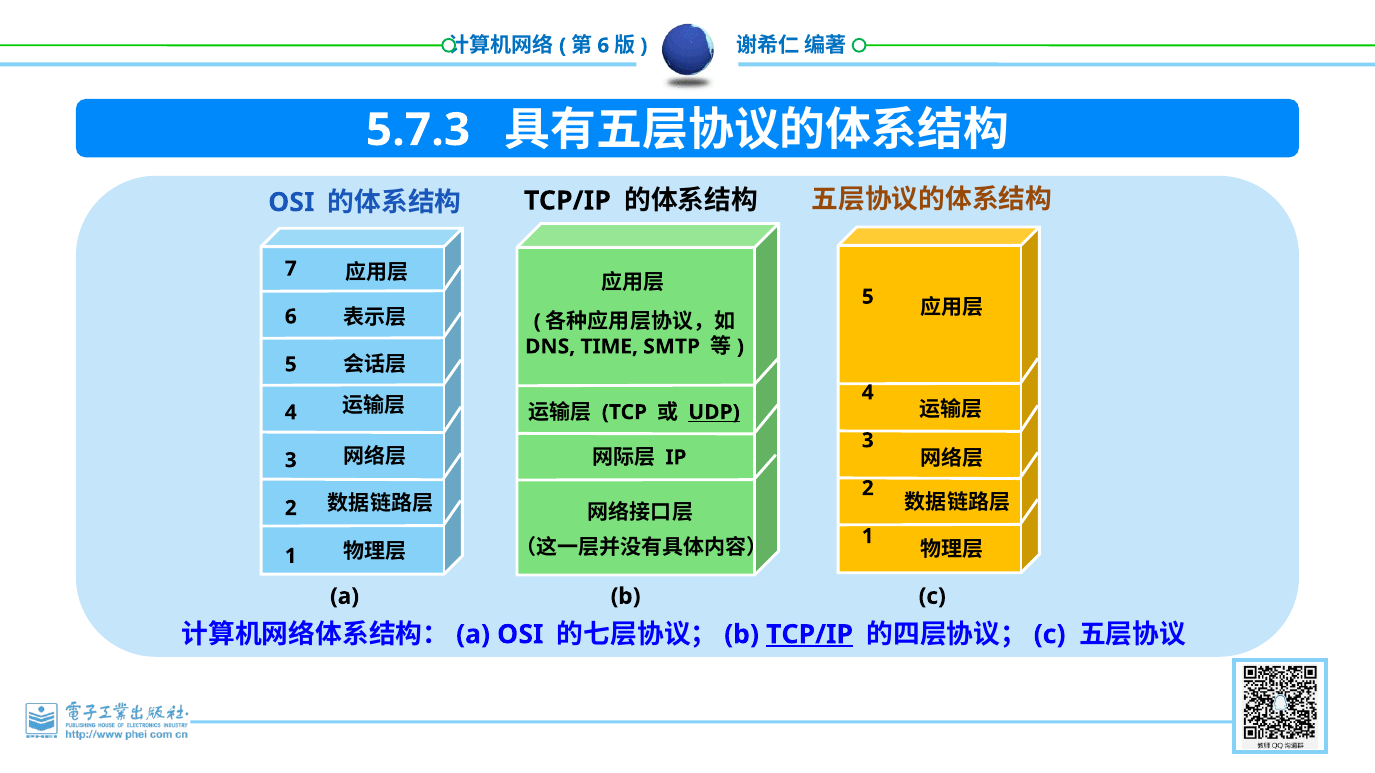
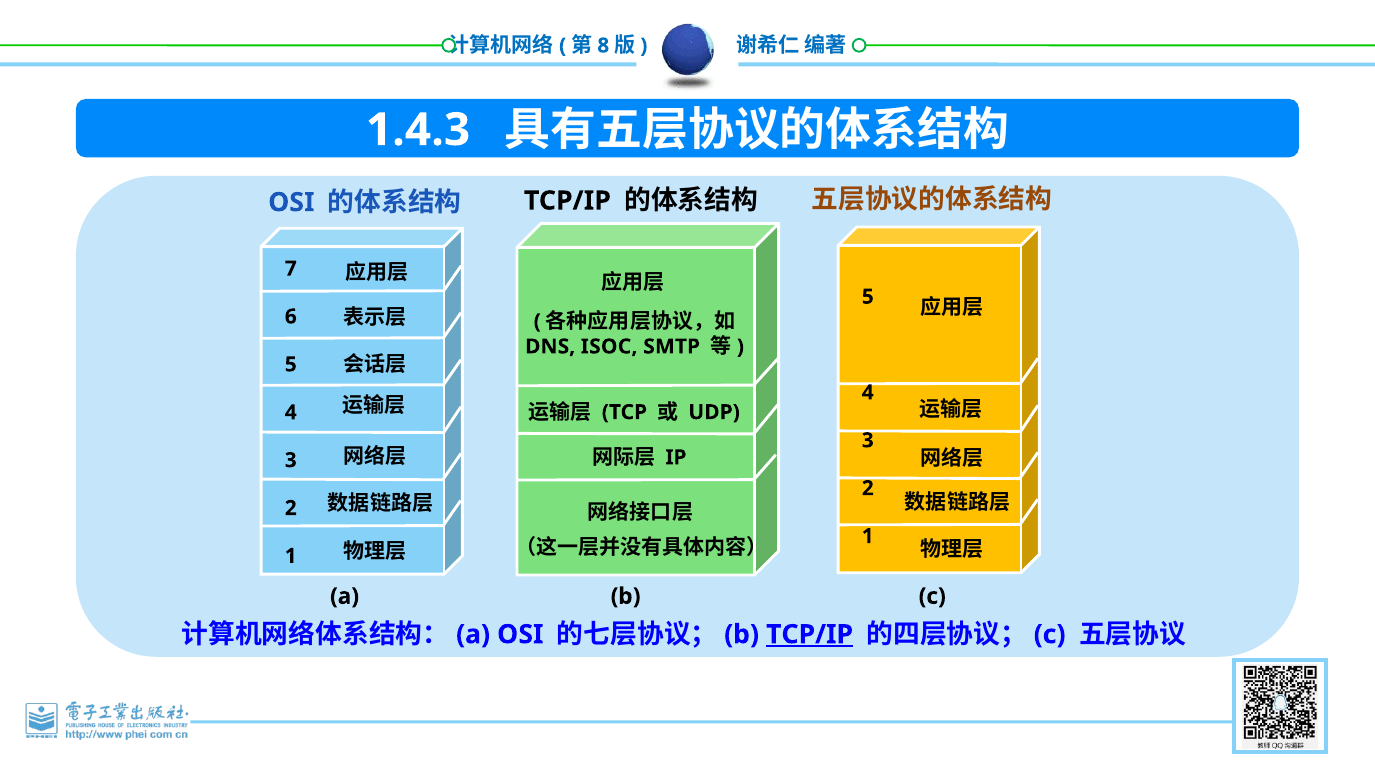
6 at (603, 46): 6 -> 8
5.7.3: 5.7.3 -> 1.4.3
TIME: TIME -> ISOC
UDP underline: present -> none
